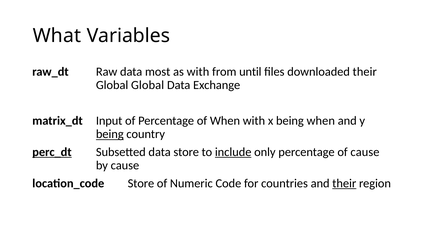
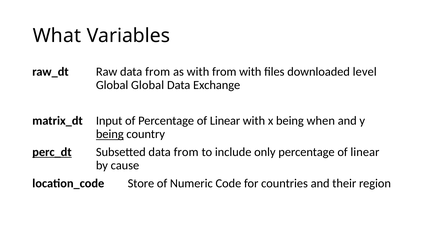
Raw data most: most -> from
from until: until -> with
downloaded their: their -> level
of Percentage of When: When -> Linear
Subsetted data store: store -> from
include underline: present -> none
only percentage of cause: cause -> linear
their at (344, 183) underline: present -> none
